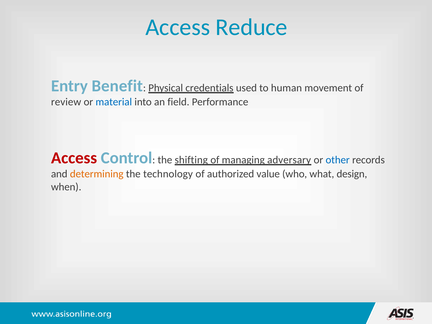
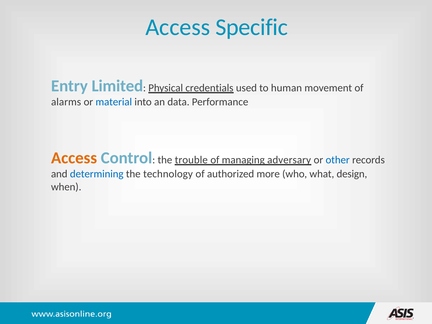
Reduce: Reduce -> Specific
Benefit: Benefit -> Limited
review: review -> alarms
field: field -> data
Access at (74, 158) colour: red -> orange
shifting: shifting -> trouble
determining colour: orange -> blue
value: value -> more
